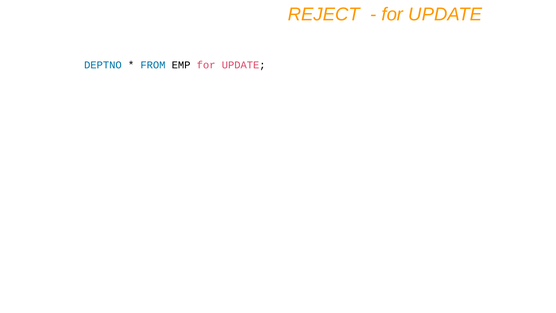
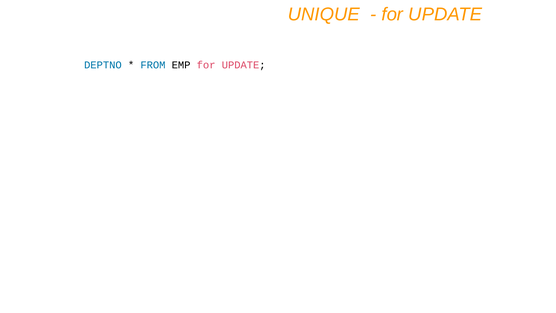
REJECT: REJECT -> UNIQUE
